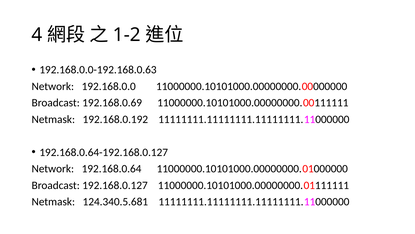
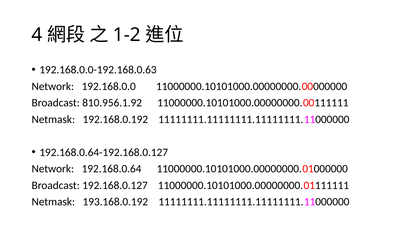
192.168.0.69: 192.168.0.69 -> 810.956.1.92
124.340.5.681: 124.340.5.681 -> 193.168.0.192
